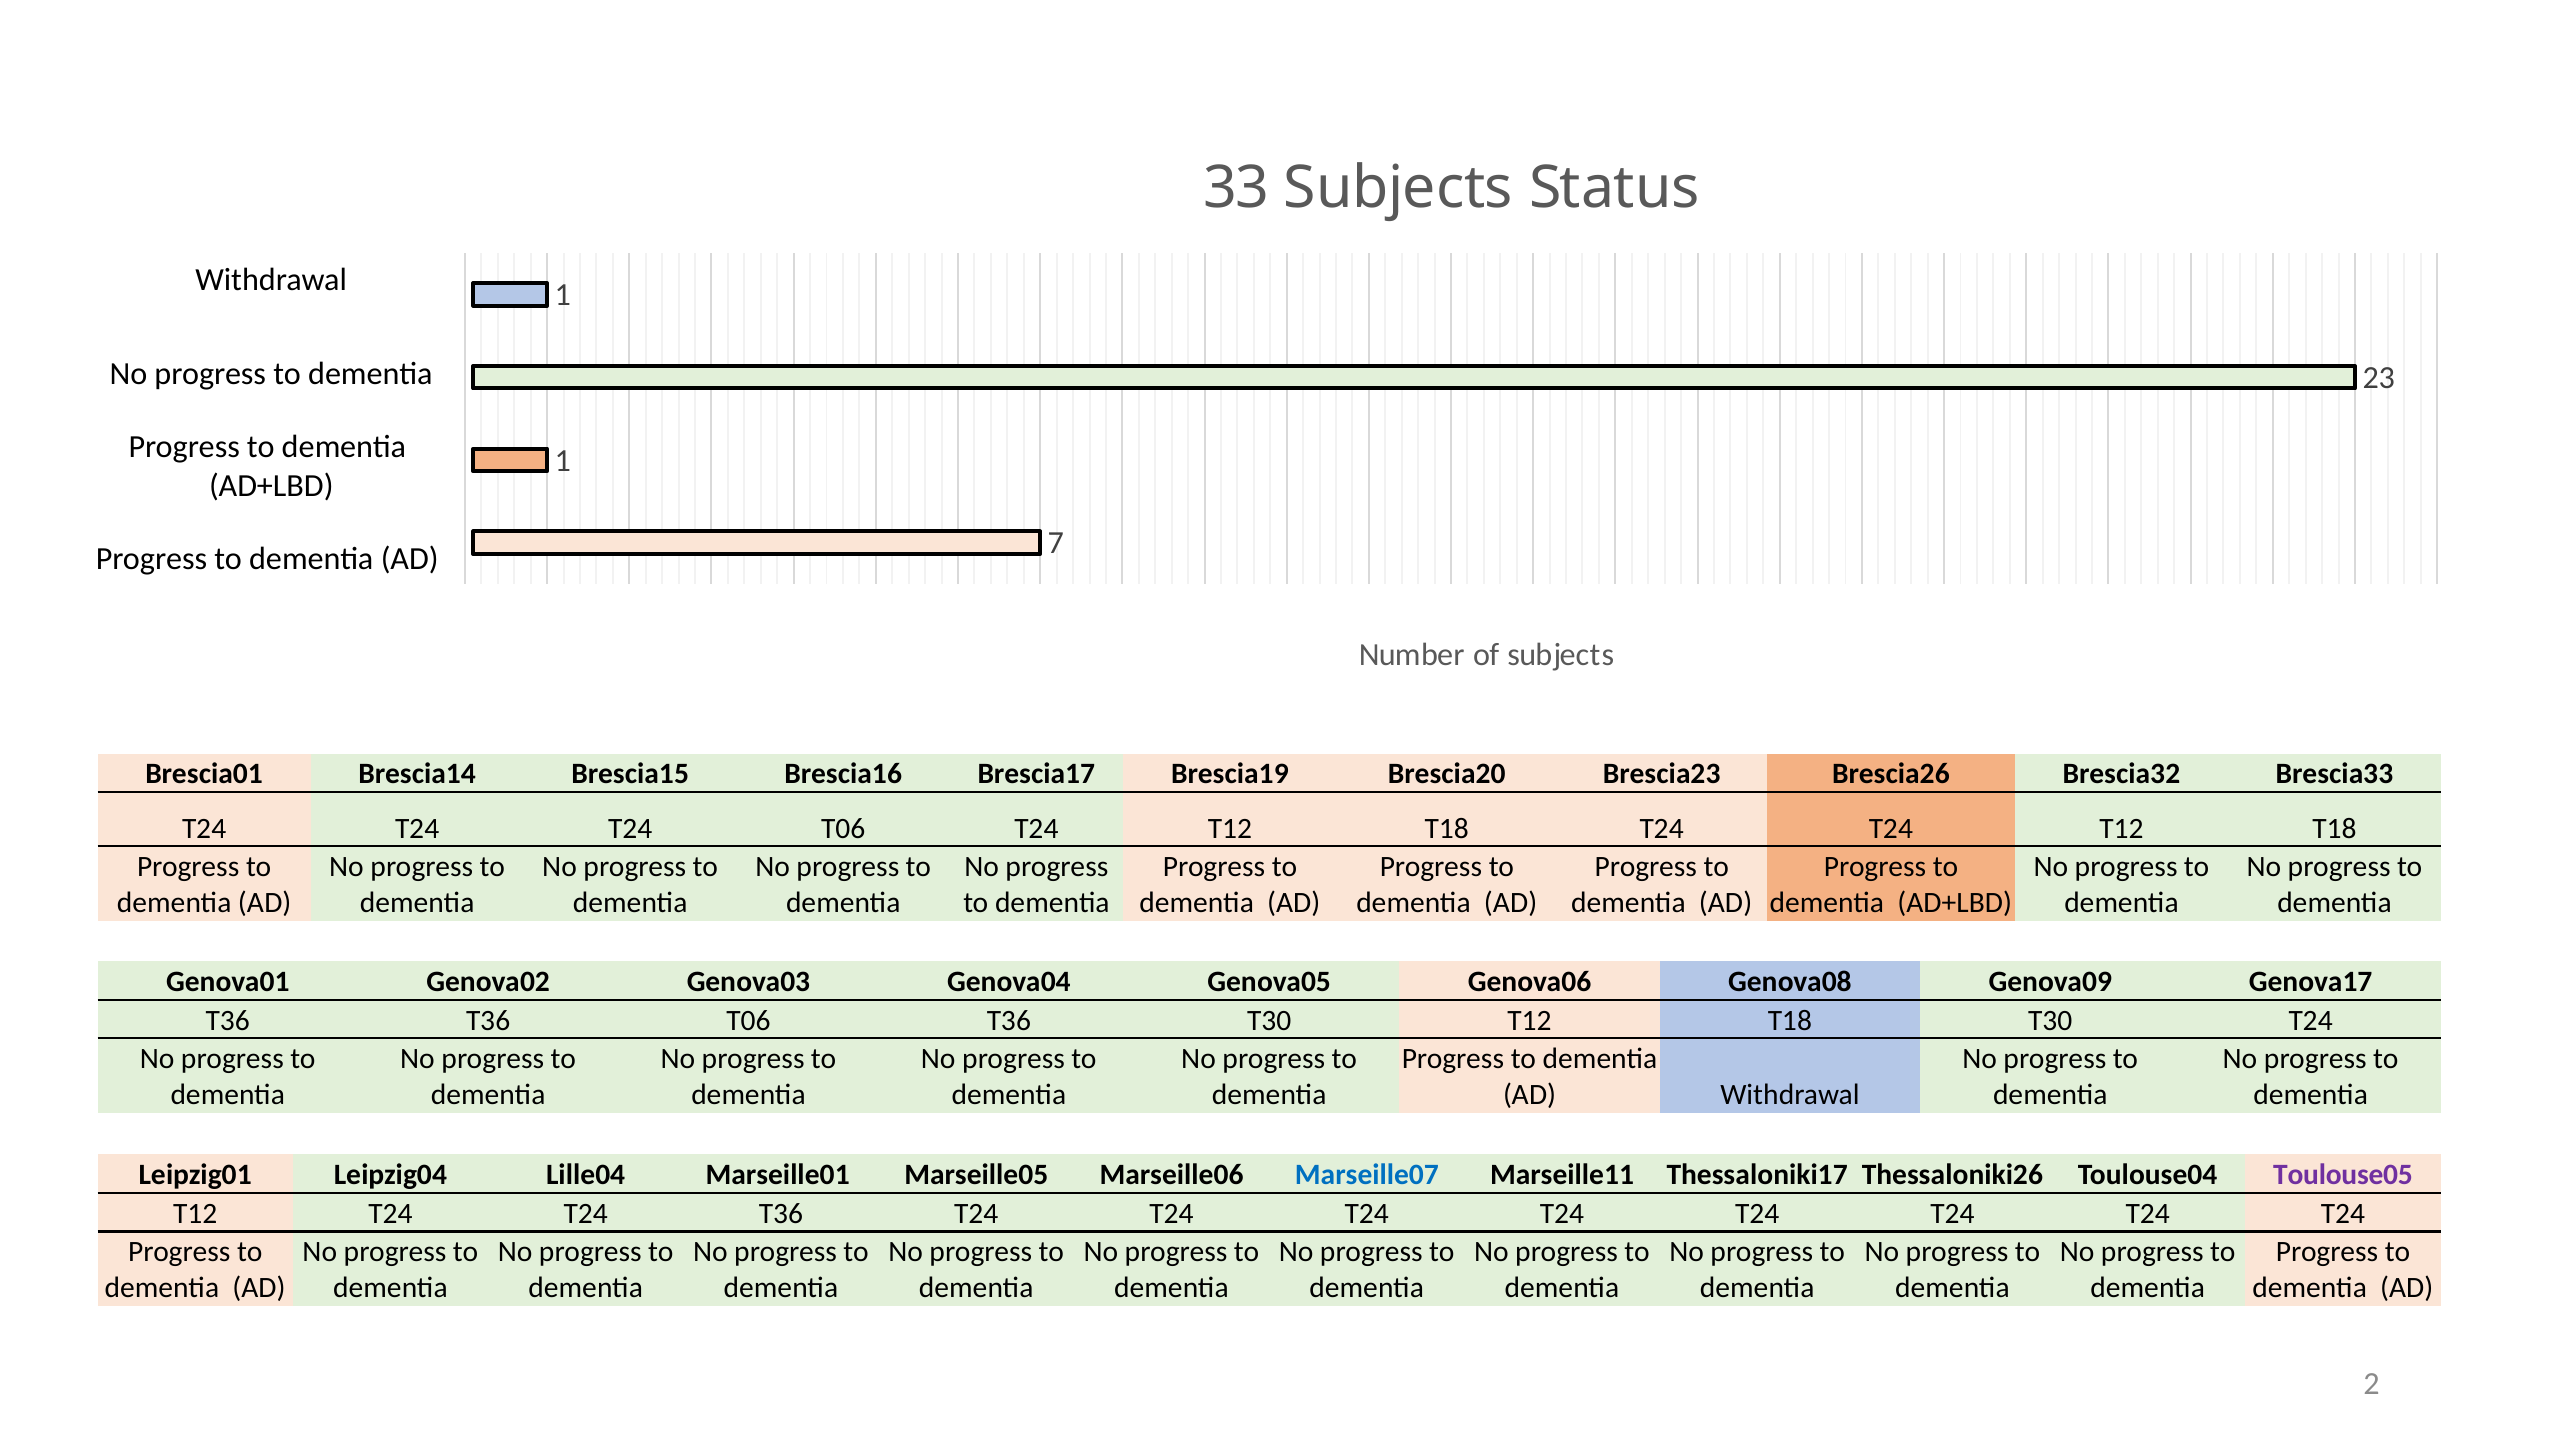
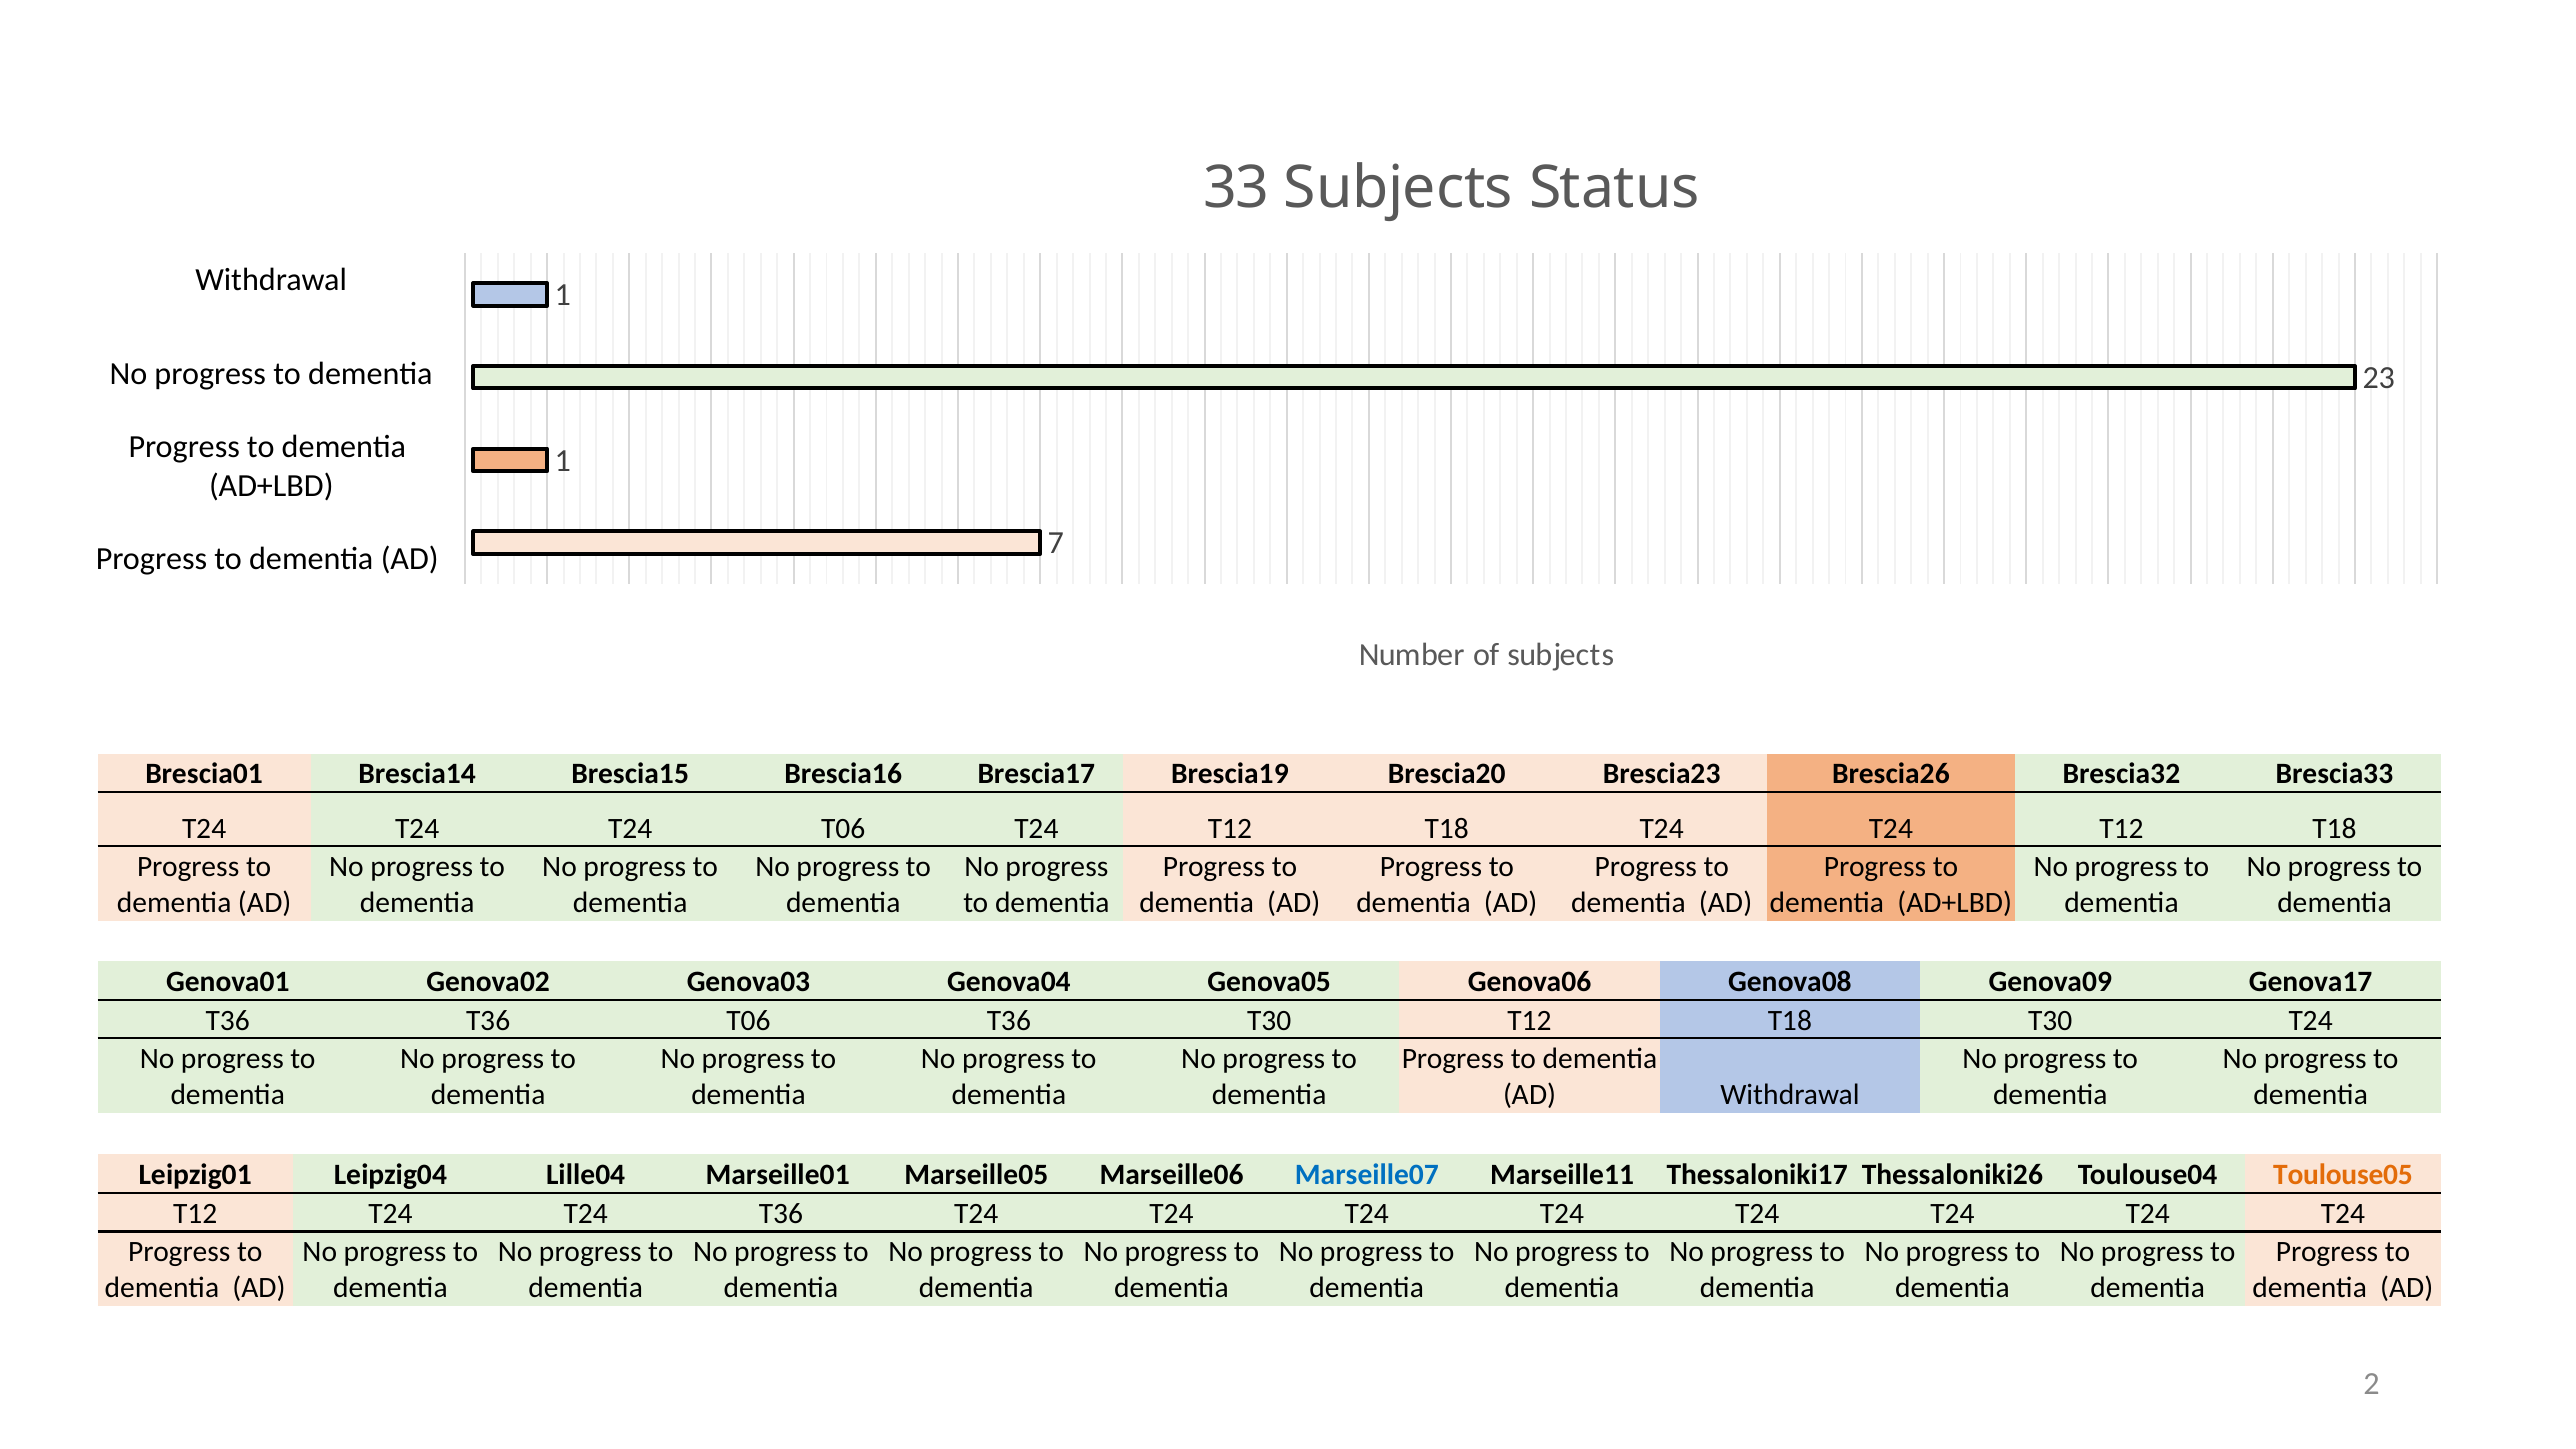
Toulouse05 colour: purple -> orange
